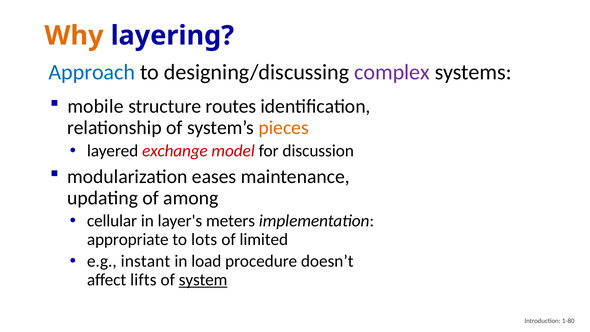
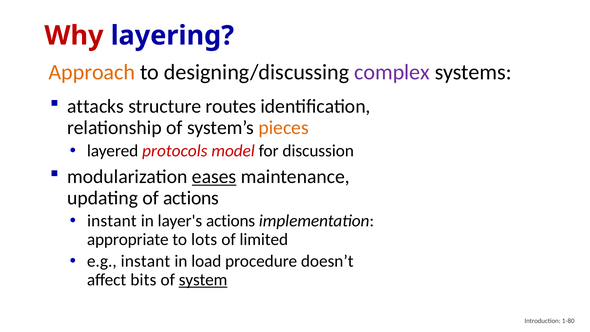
Why colour: orange -> red
Approach colour: blue -> orange
mobile: mobile -> attacks
exchange: exchange -> protocols
eases underline: none -> present
of among: among -> actions
cellular at (112, 221): cellular -> instant
layer's meters: meters -> actions
lifts: lifts -> bits
